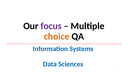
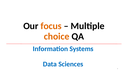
focus colour: purple -> orange
